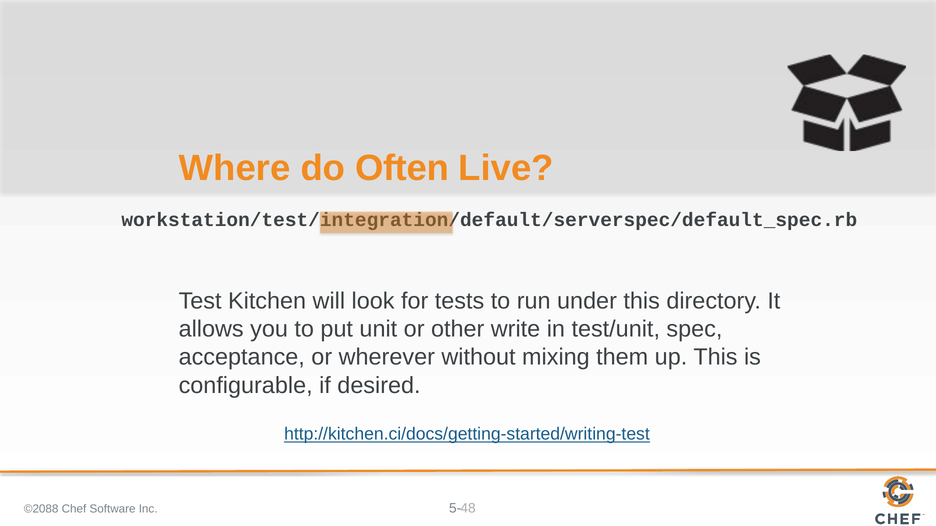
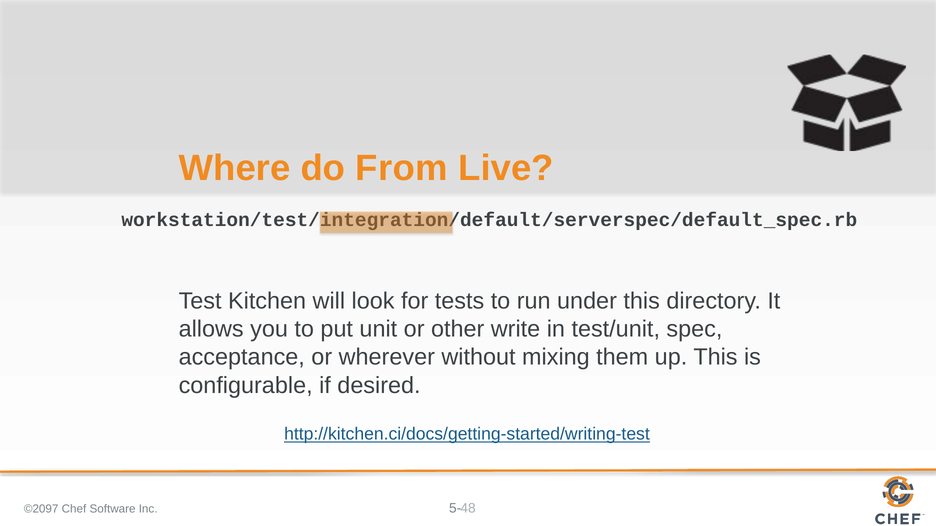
Often: Often -> From
©2088: ©2088 -> ©2097
